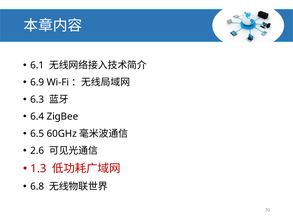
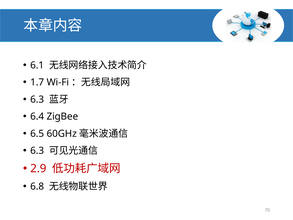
6.9: 6.9 -> 1.7
2.6 at (37, 150): 2.6 -> 6.3
1.3: 1.3 -> 2.9
